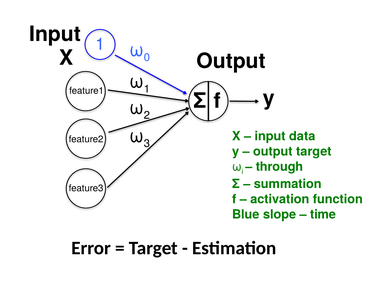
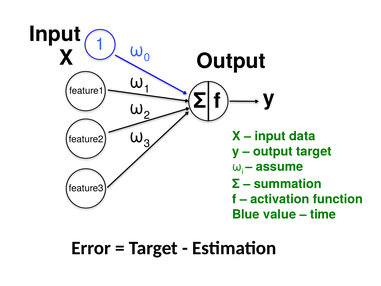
through: through -> assume
slope: slope -> value
